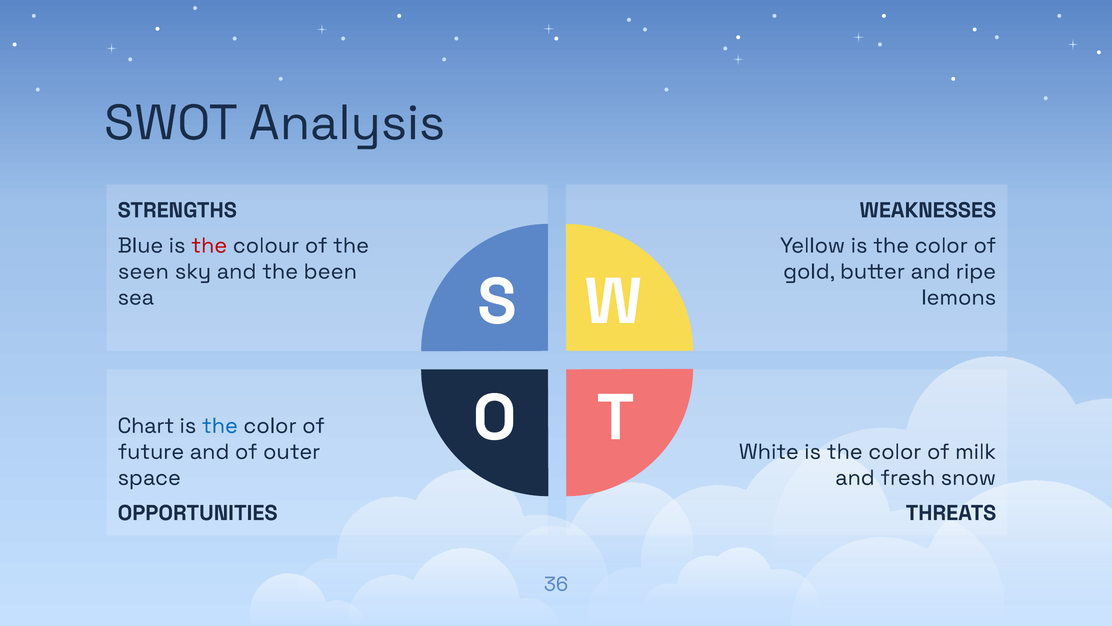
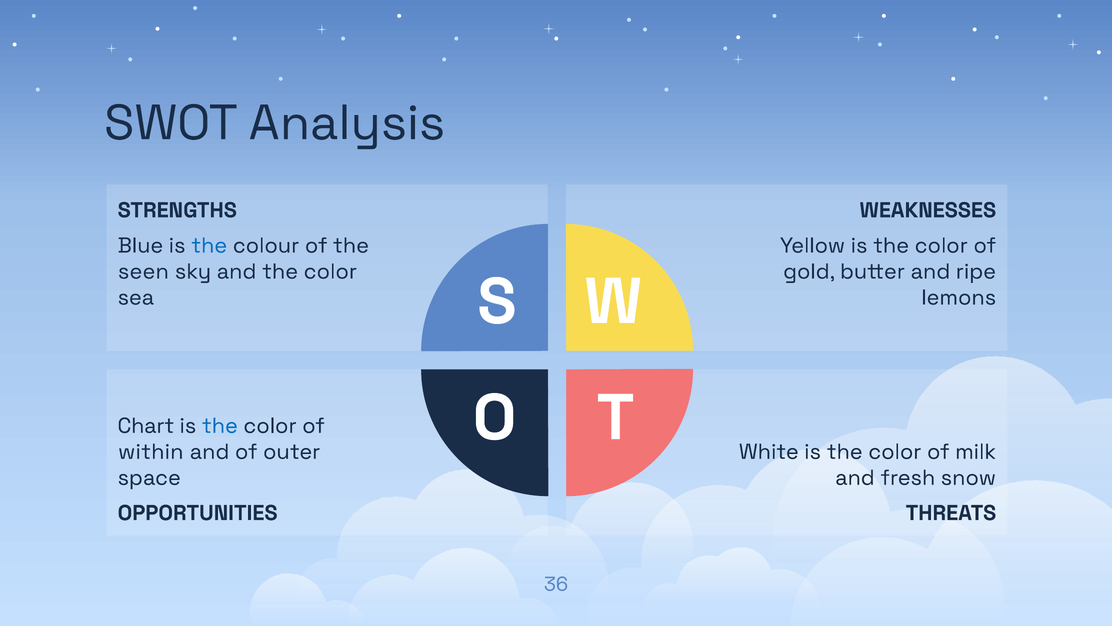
the at (209, 245) colour: red -> blue
and the been: been -> color
future: future -> within
